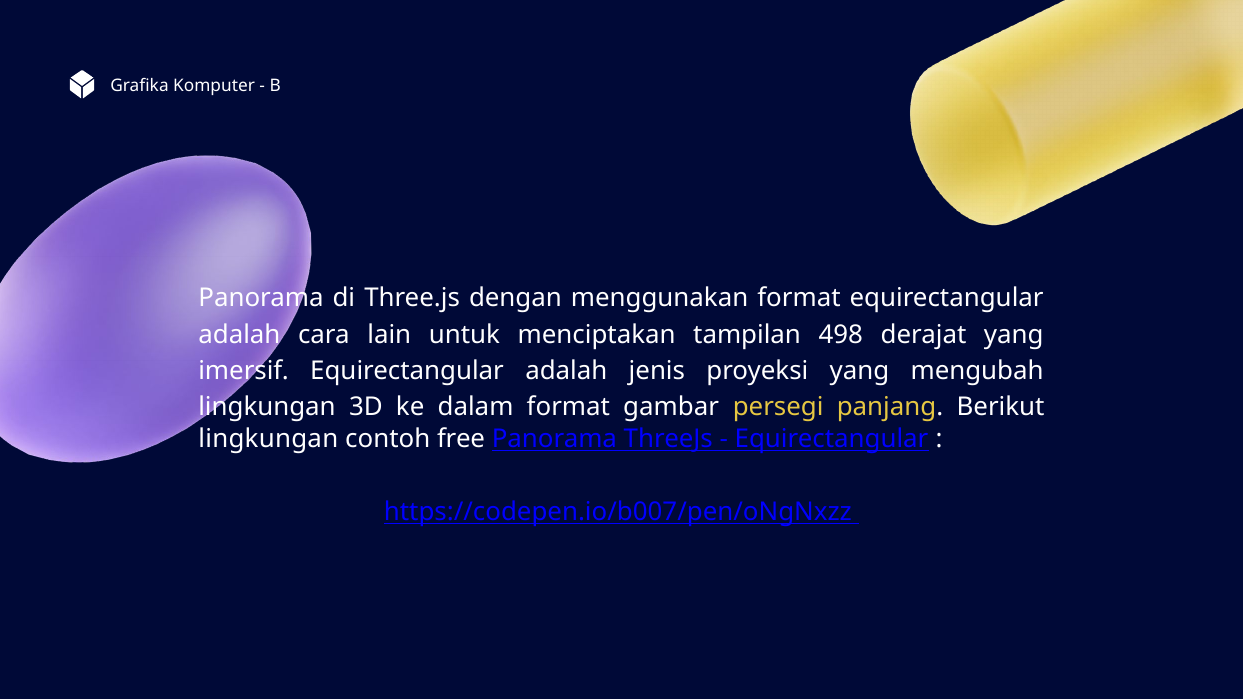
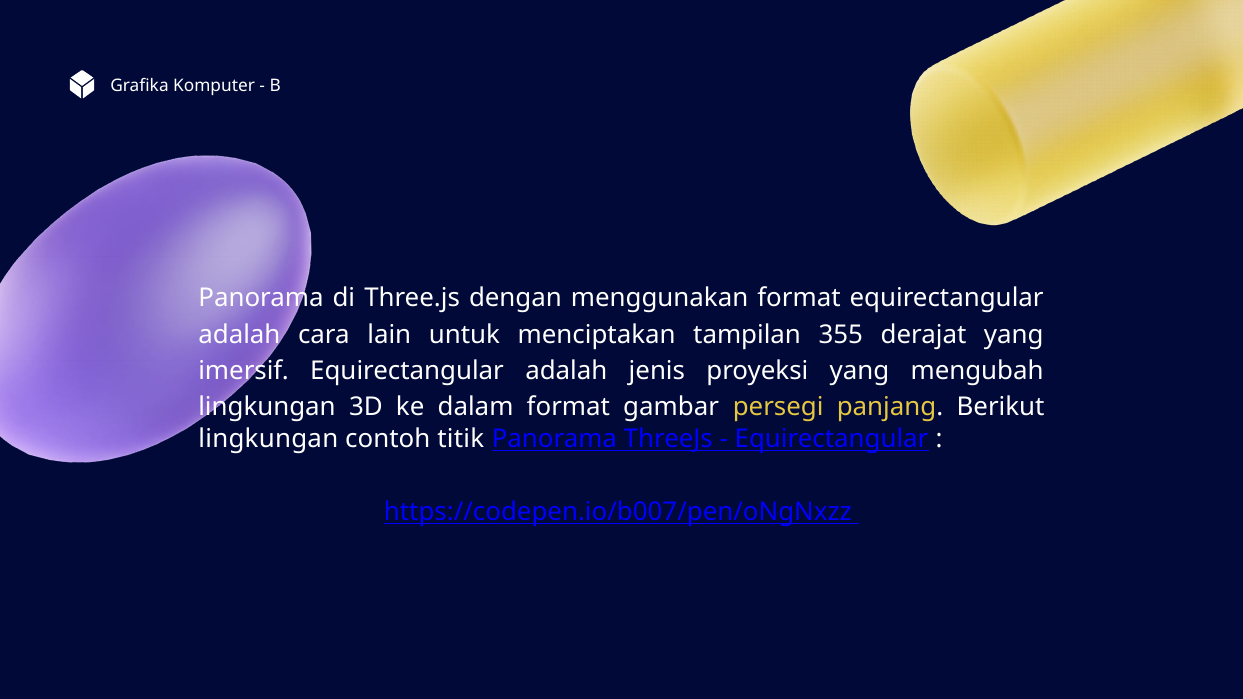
498: 498 -> 355
free: free -> titik
